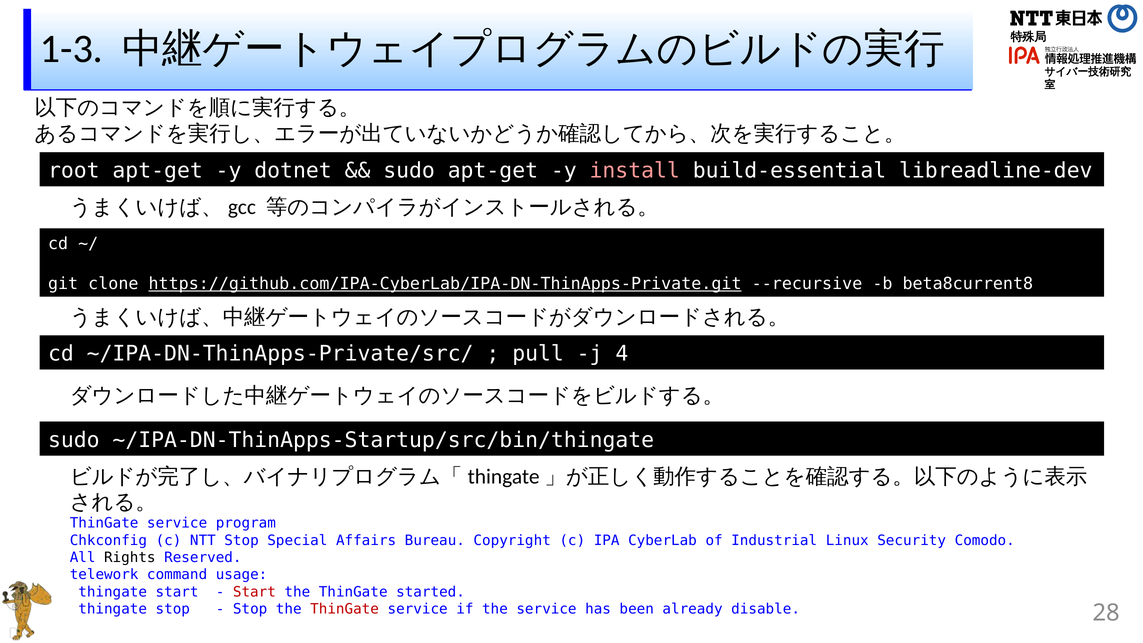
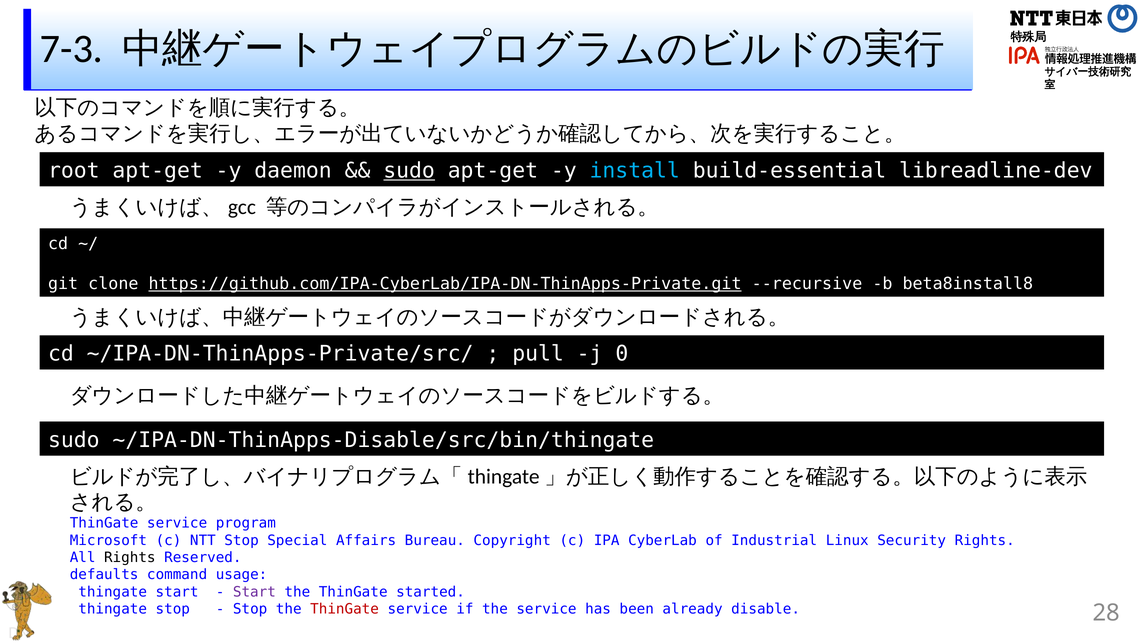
1-3: 1-3 -> 7-3
dotnet: dotnet -> daemon
sudo at (409, 171) underline: none -> present
install colour: pink -> light blue
beta8current8: beta8current8 -> beta8install8
4: 4 -> 0
~/IPA-DN-ThinApps-Startup/src/bin/thingate: ~/IPA-DN-ThinApps-Startup/src/bin/thingate -> ~/IPA-DN-ThinApps-Disable/src/bin/thingate
Chkconfig: Chkconfig -> Microsoft
Security Comodo: Comodo -> Rights
telework: telework -> defaults
Start at (254, 592) colour: red -> purple
